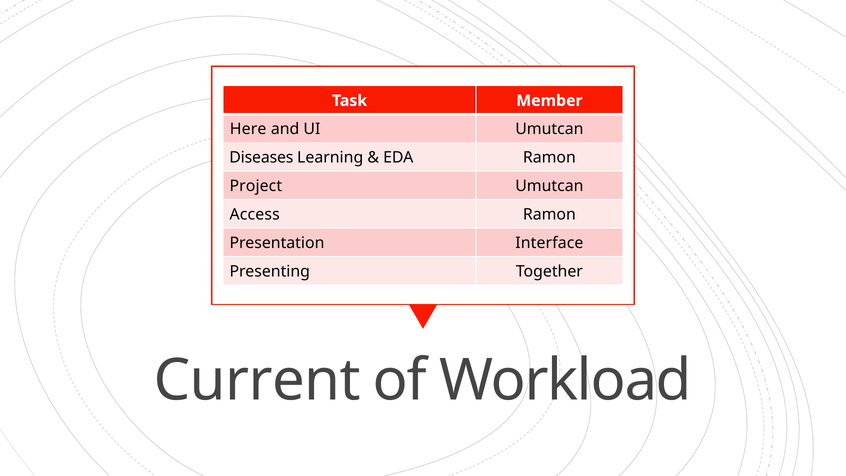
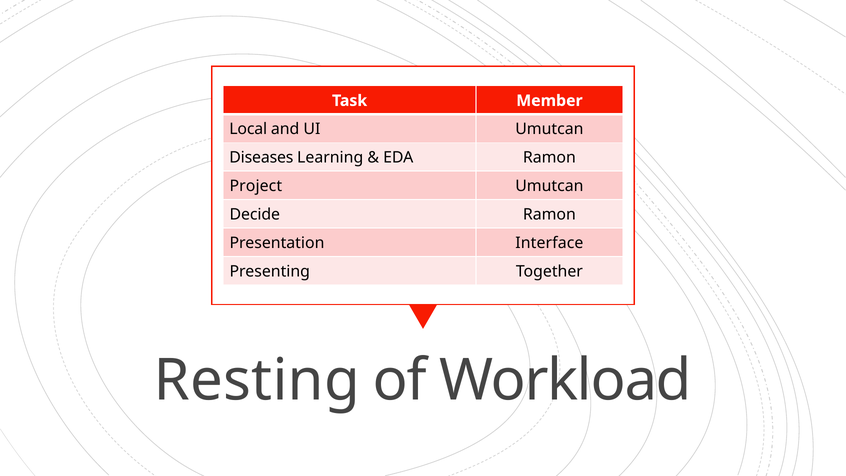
Here: Here -> Local
Access: Access -> Decide
Current: Current -> Resting
